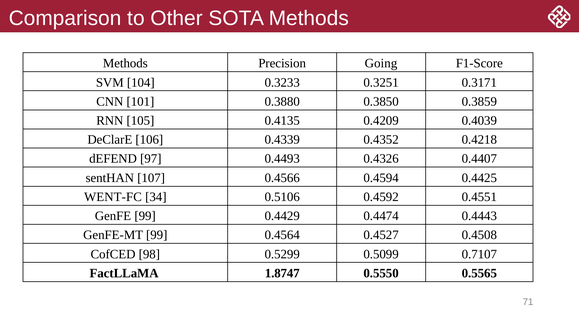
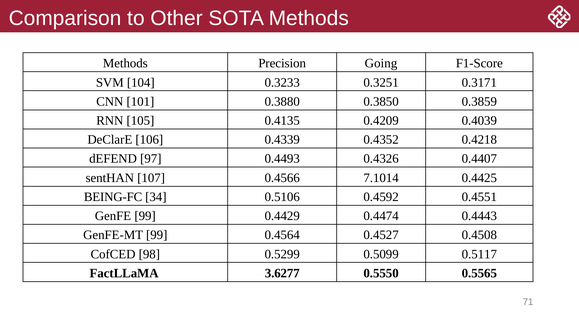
0.4594: 0.4594 -> 7.1014
WENT-FC: WENT-FC -> BEING-FC
0.7107: 0.7107 -> 0.5117
1.8747: 1.8747 -> 3.6277
